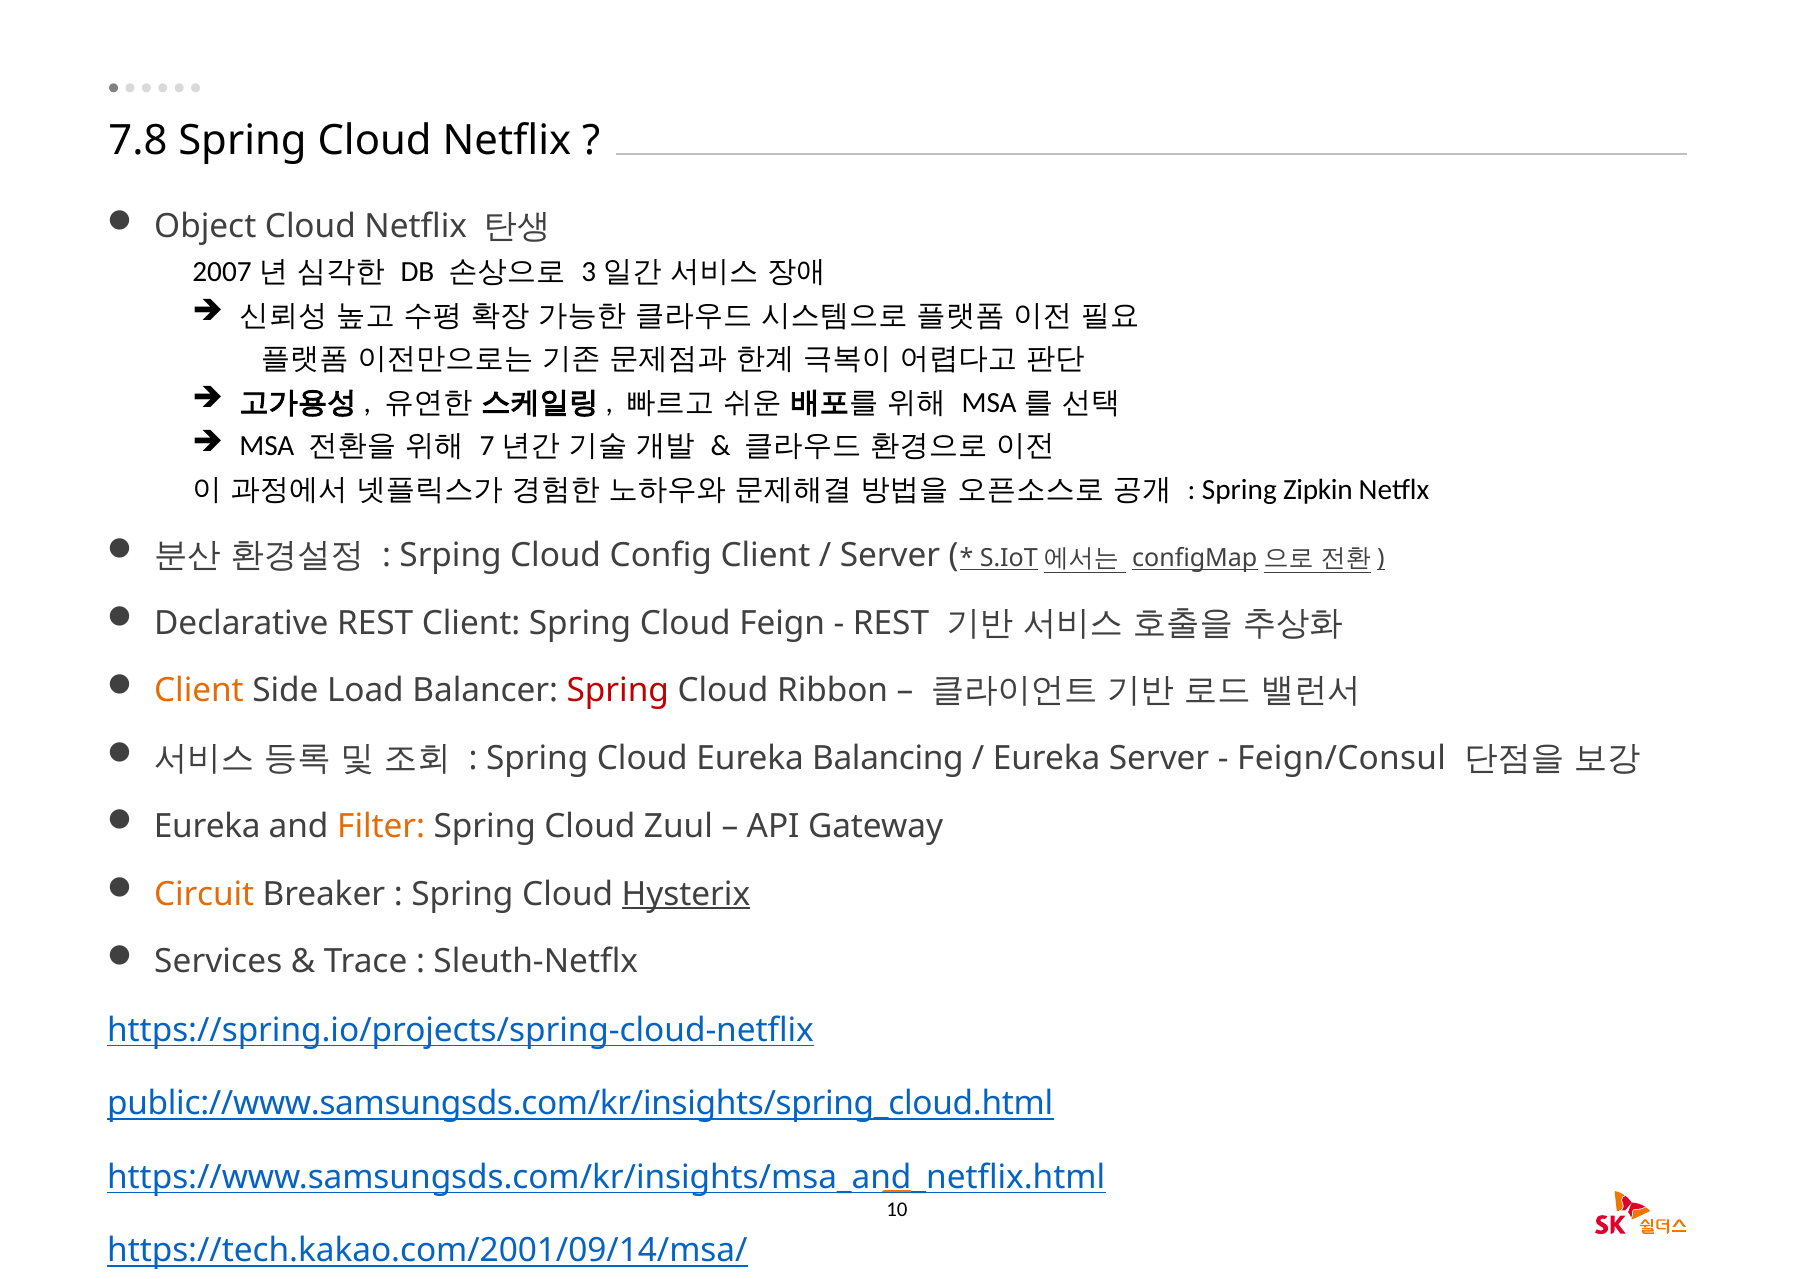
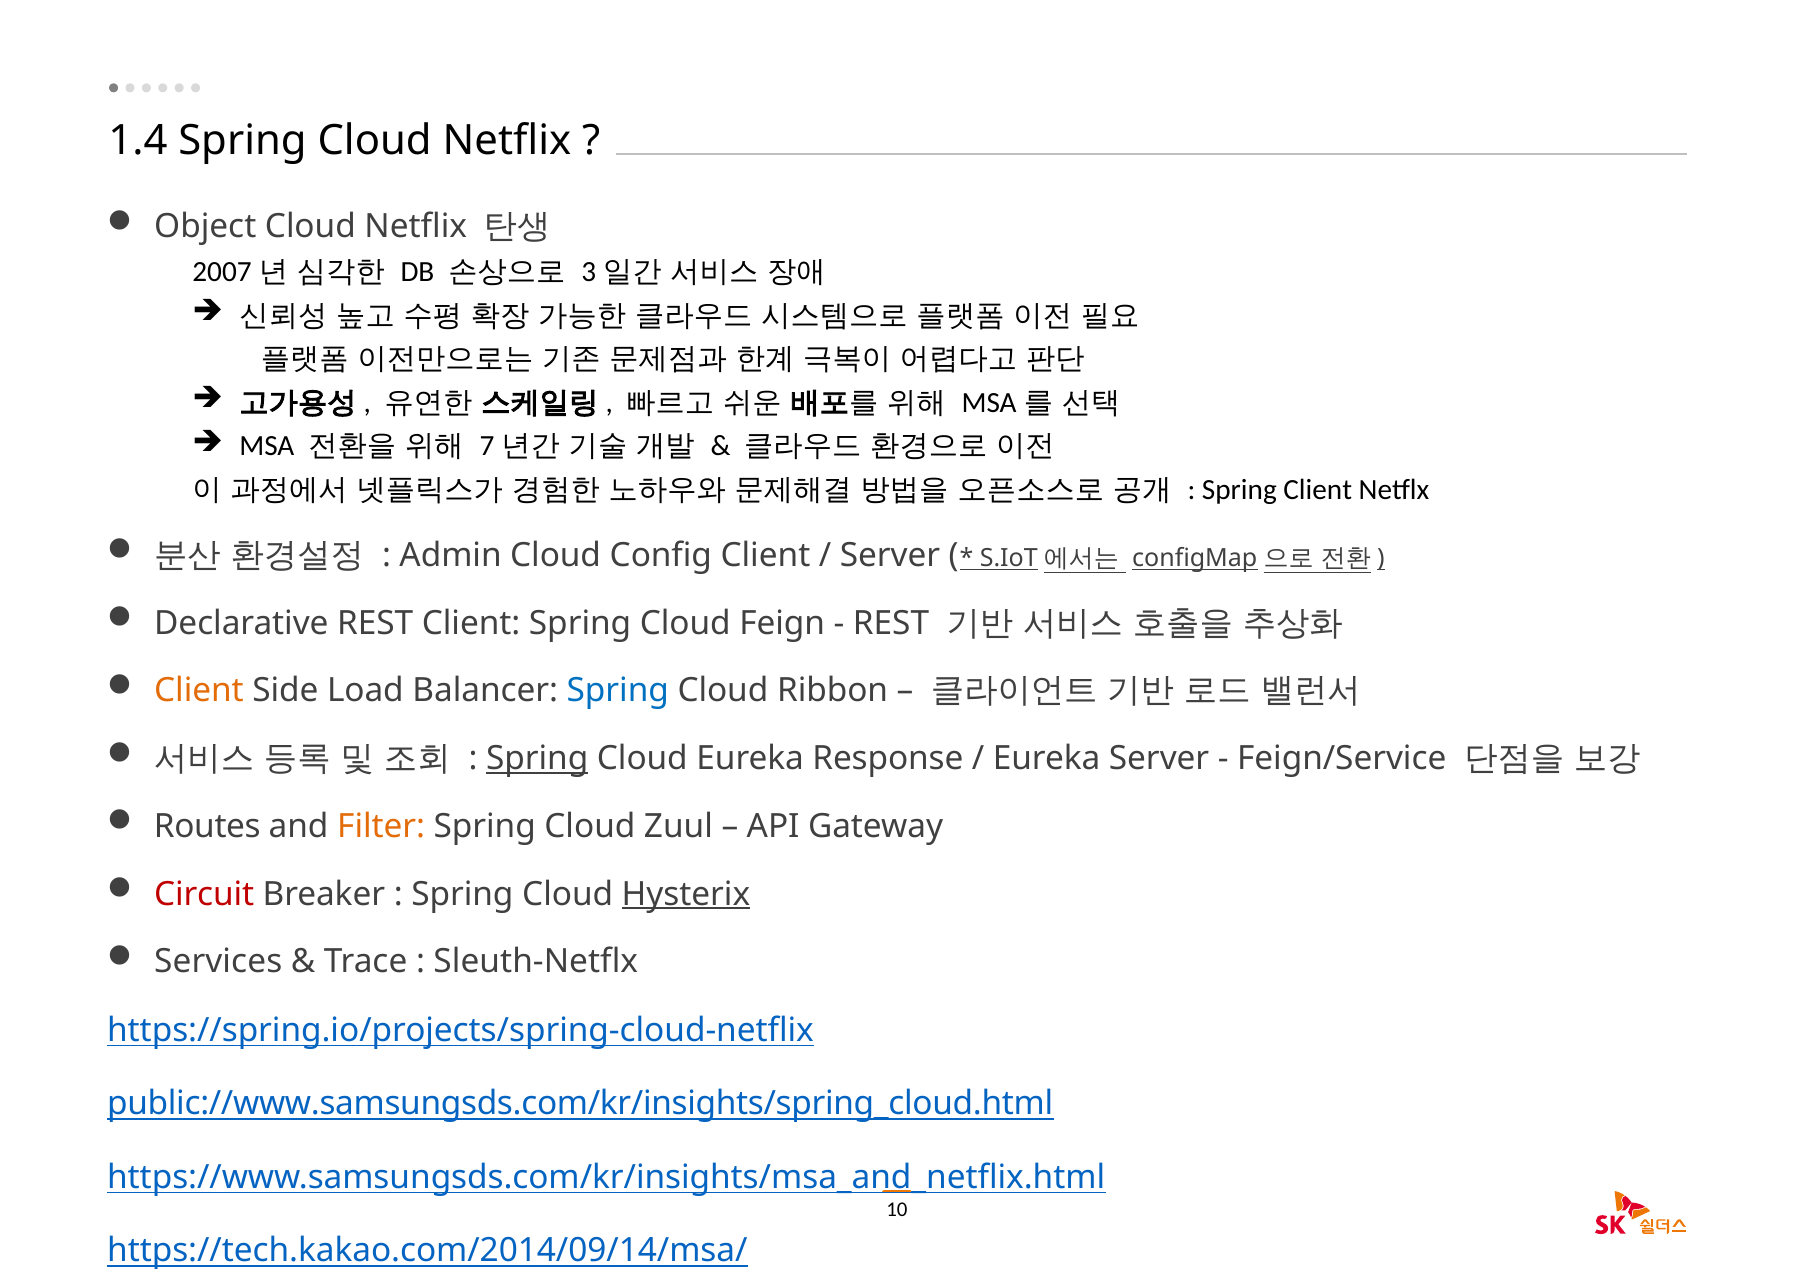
7.8: 7.8 -> 1.4
Spring Zipkin: Zipkin -> Client
Srping: Srping -> Admin
Spring at (618, 691) colour: red -> blue
Spring at (537, 759) underline: none -> present
Balancing: Balancing -> Response
Feign/Consul: Feign/Consul -> Feign/Service
Eureka at (207, 826): Eureka -> Routes
Circuit colour: orange -> red
https://tech.kakao.com/2001/09/14/msa/: https://tech.kakao.com/2001/09/14/msa/ -> https://tech.kakao.com/2014/09/14/msa/
